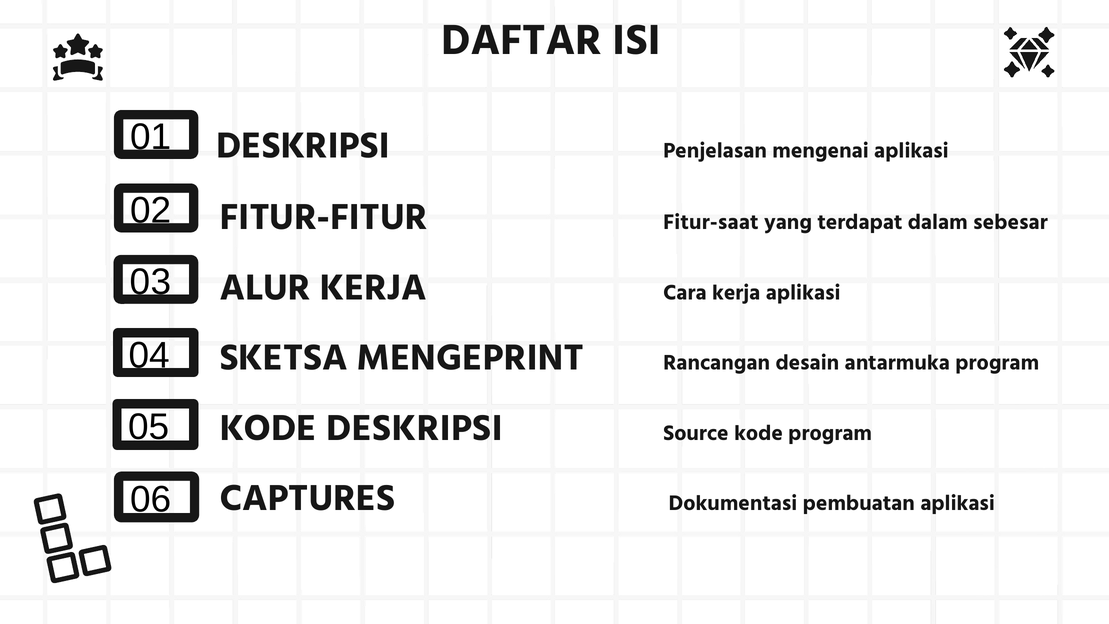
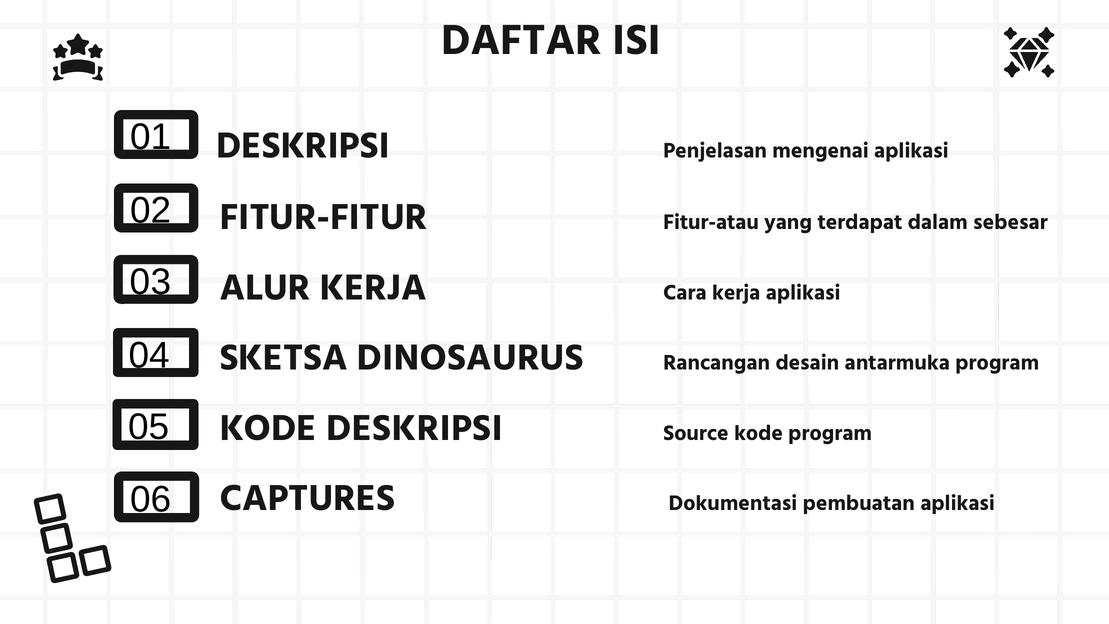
Fitur-saat: Fitur-saat -> Fitur-atau
MENGEPRINT: MENGEPRINT -> DINOSAURUS
